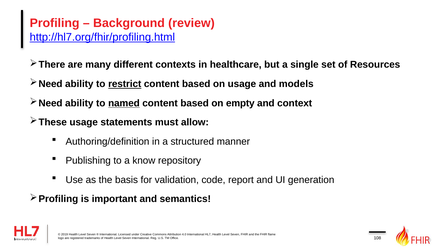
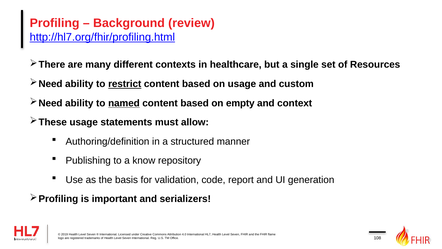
models: models -> custom
semantics: semantics -> serializers
